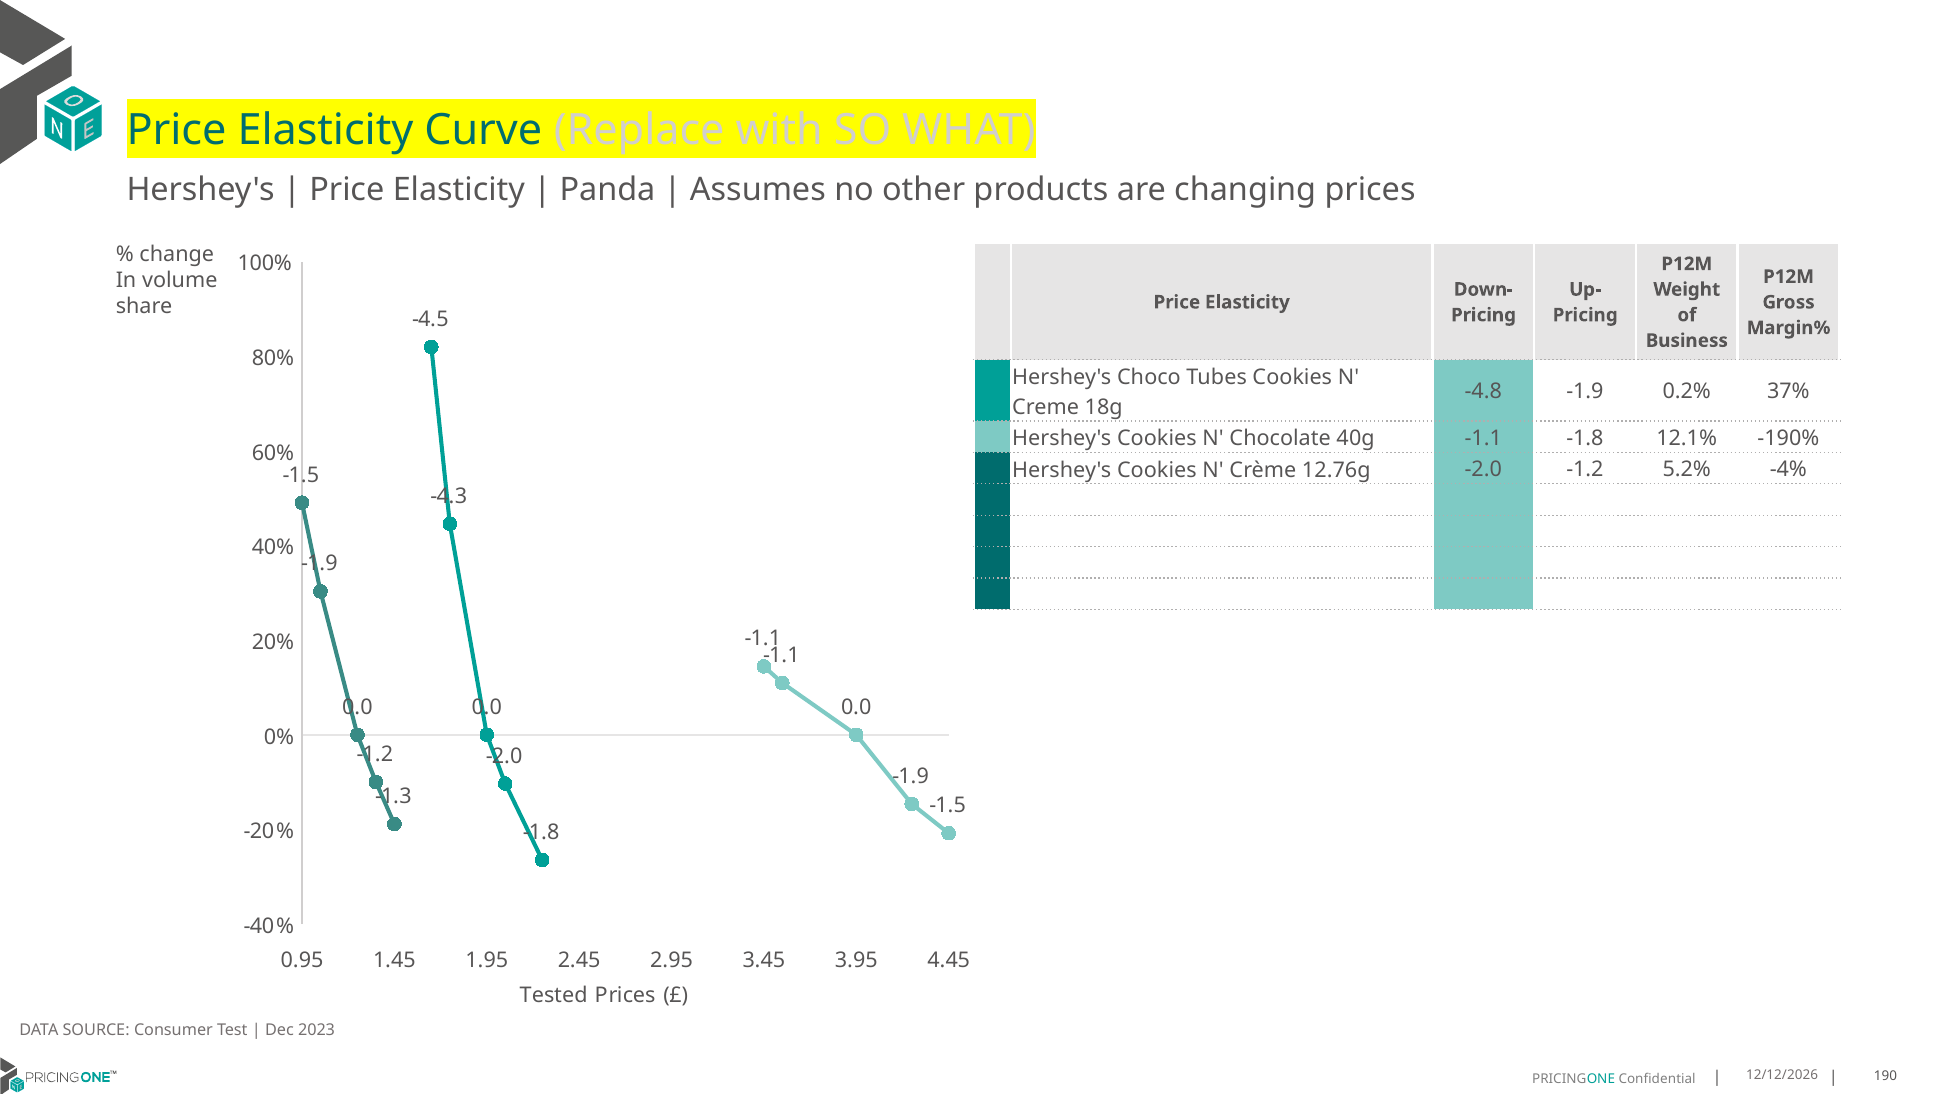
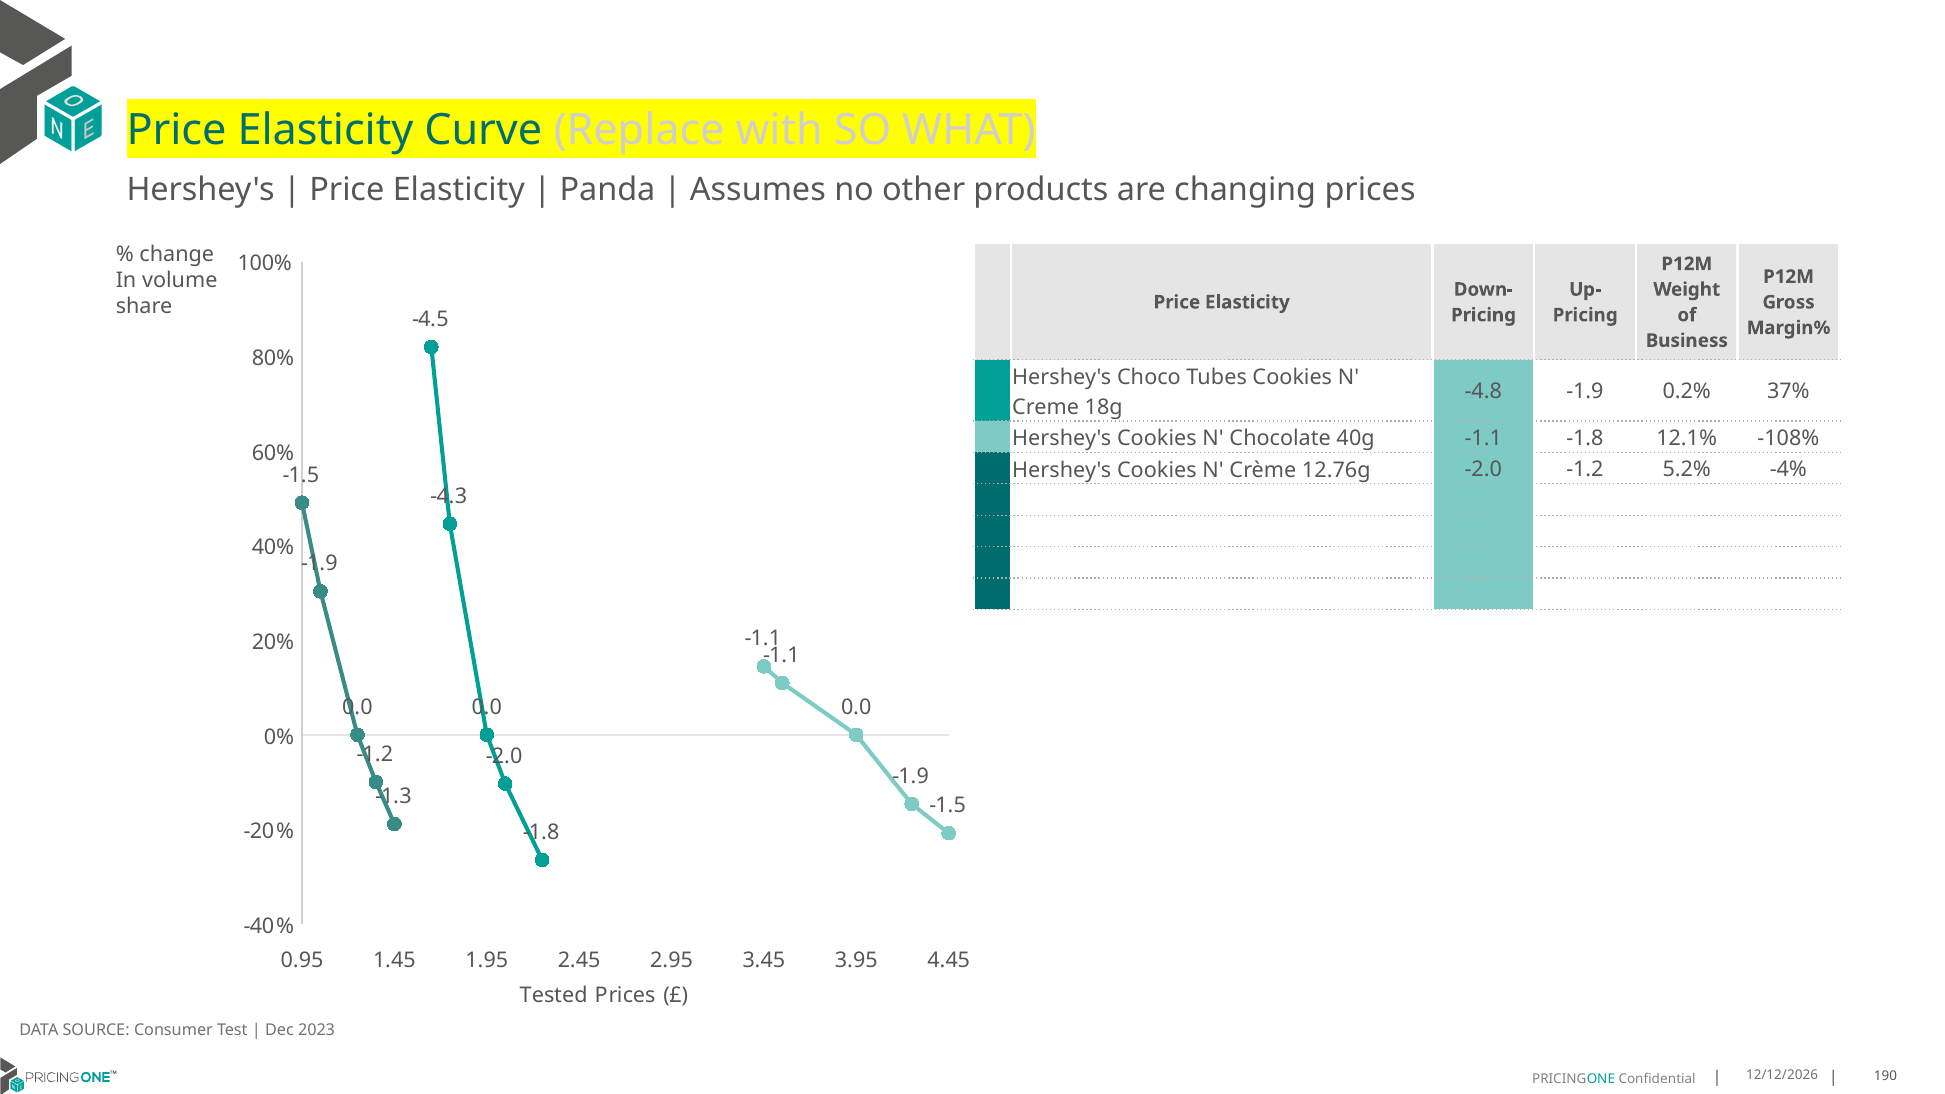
-190%: -190% -> -108%
